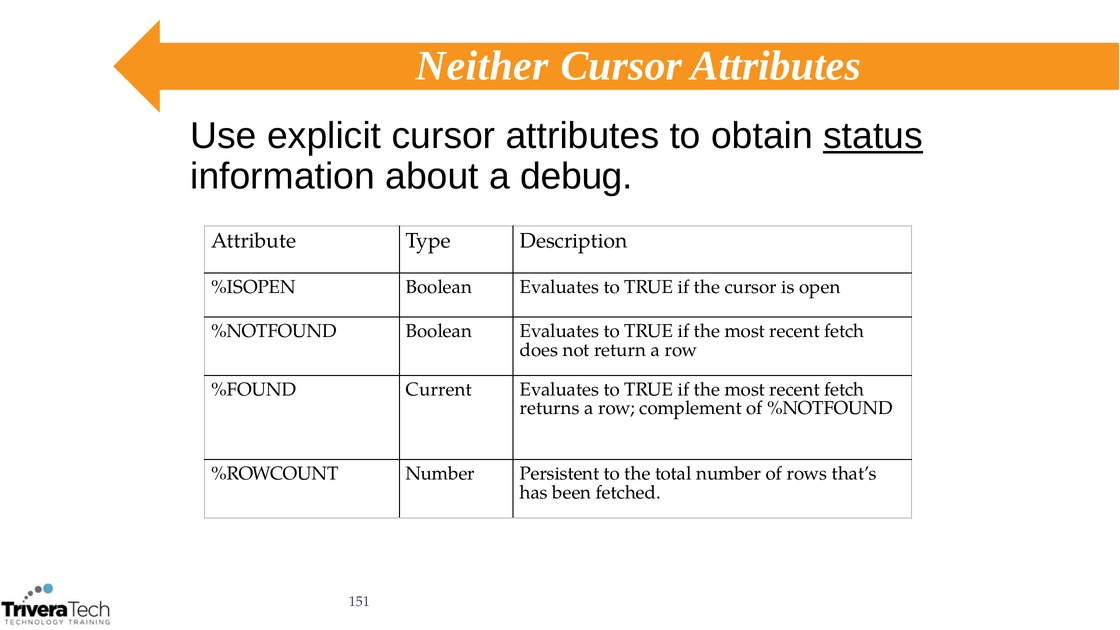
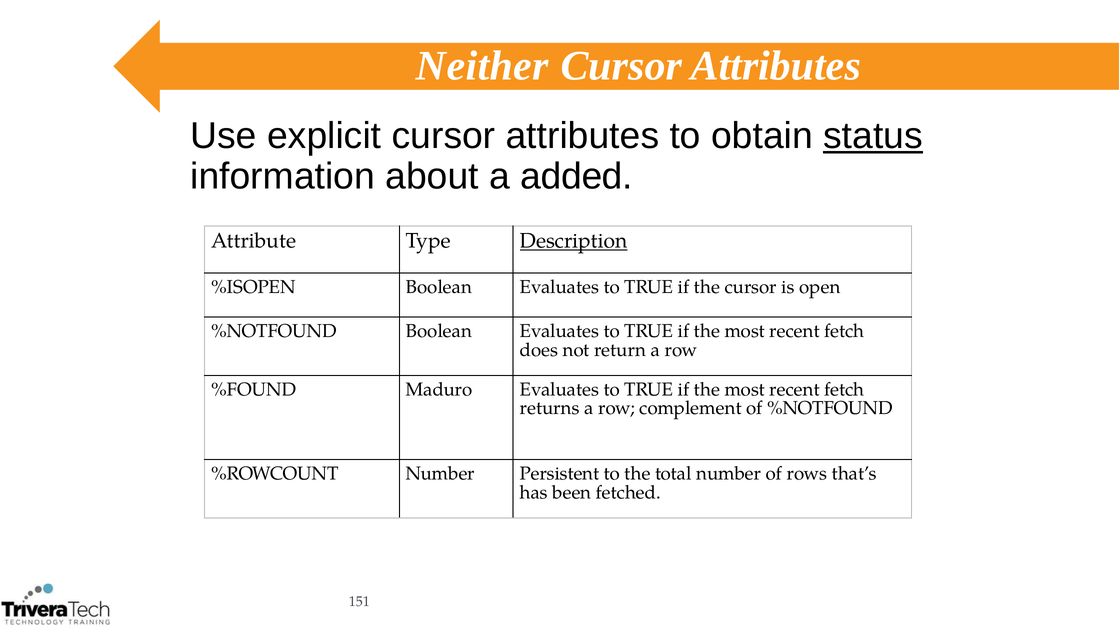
debug: debug -> added
Description underline: none -> present
Current: Current -> Maduro
